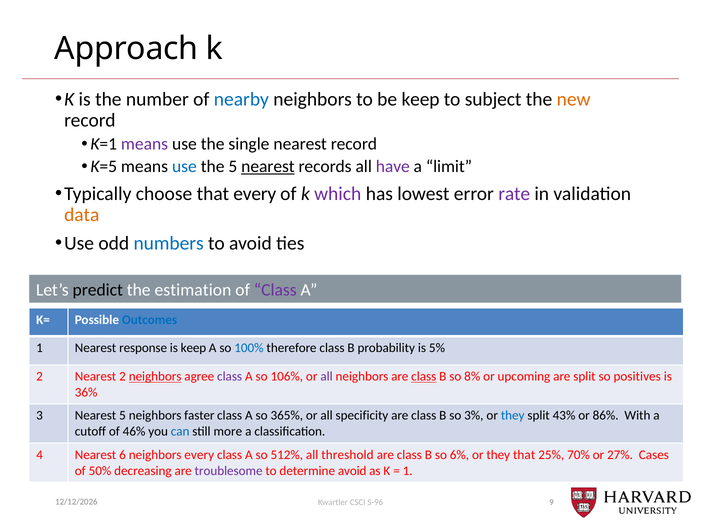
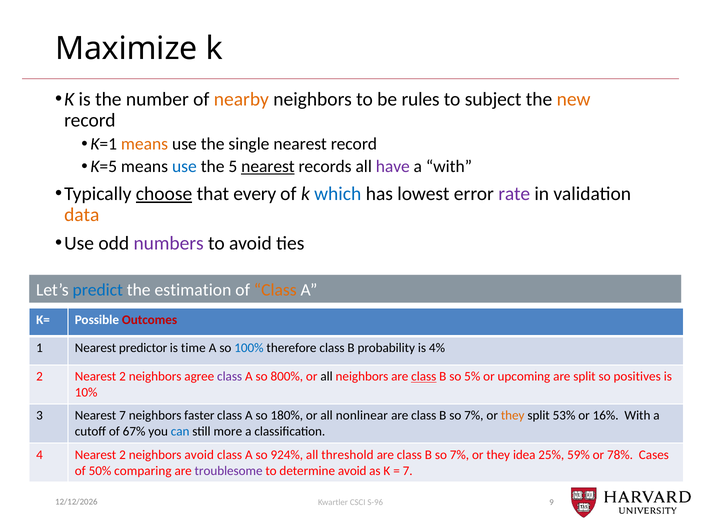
Approach: Approach -> Maximize
nearby colour: blue -> orange
be keep: keep -> rules
means at (145, 144) colour: purple -> orange
a limit: limit -> with
choose underline: none -> present
which colour: purple -> blue
numbers colour: blue -> purple
predict colour: black -> blue
Class at (275, 290) colour: purple -> orange
Outcomes colour: blue -> red
response: response -> predictor
is keep: keep -> time
5%: 5% -> 4%
neighbors at (155, 376) underline: present -> none
106%: 106% -> 800%
all at (327, 376) colour: purple -> black
8%: 8% -> 5%
36%: 36% -> 10%
Nearest 5: 5 -> 7
365%: 365% -> 180%
specificity: specificity -> nonlinear
3% at (474, 415): 3% -> 7%
they at (513, 415) colour: blue -> orange
43%: 43% -> 53%
86%: 86% -> 16%
46%: 46% -> 67%
4 Nearest 6: 6 -> 2
neighbors every: every -> avoid
512%: 512% -> 924%
6% at (459, 454): 6% -> 7%
they that: that -> idea
70%: 70% -> 59%
27%: 27% -> 78%
decreasing: decreasing -> comparing
1 at (408, 470): 1 -> 7
